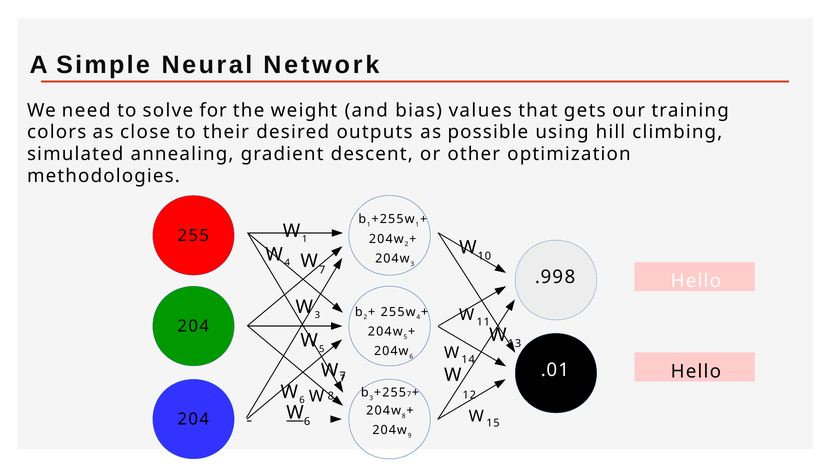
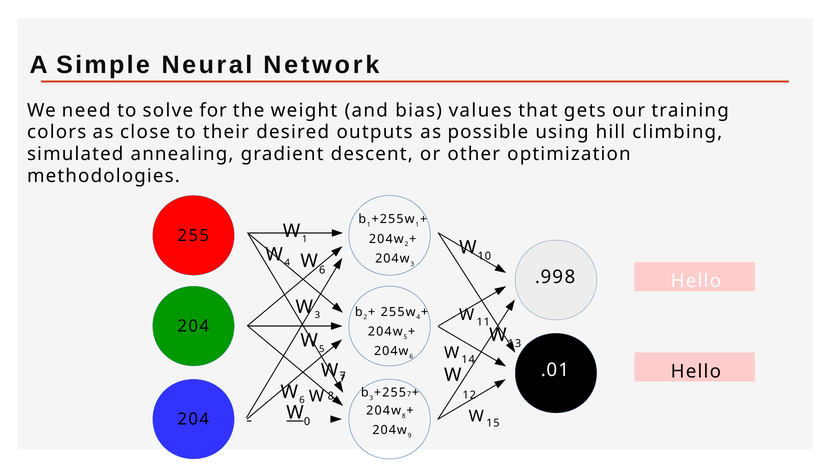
7 at (322, 270): 7 -> 6
6 at (307, 421): 6 -> 0
